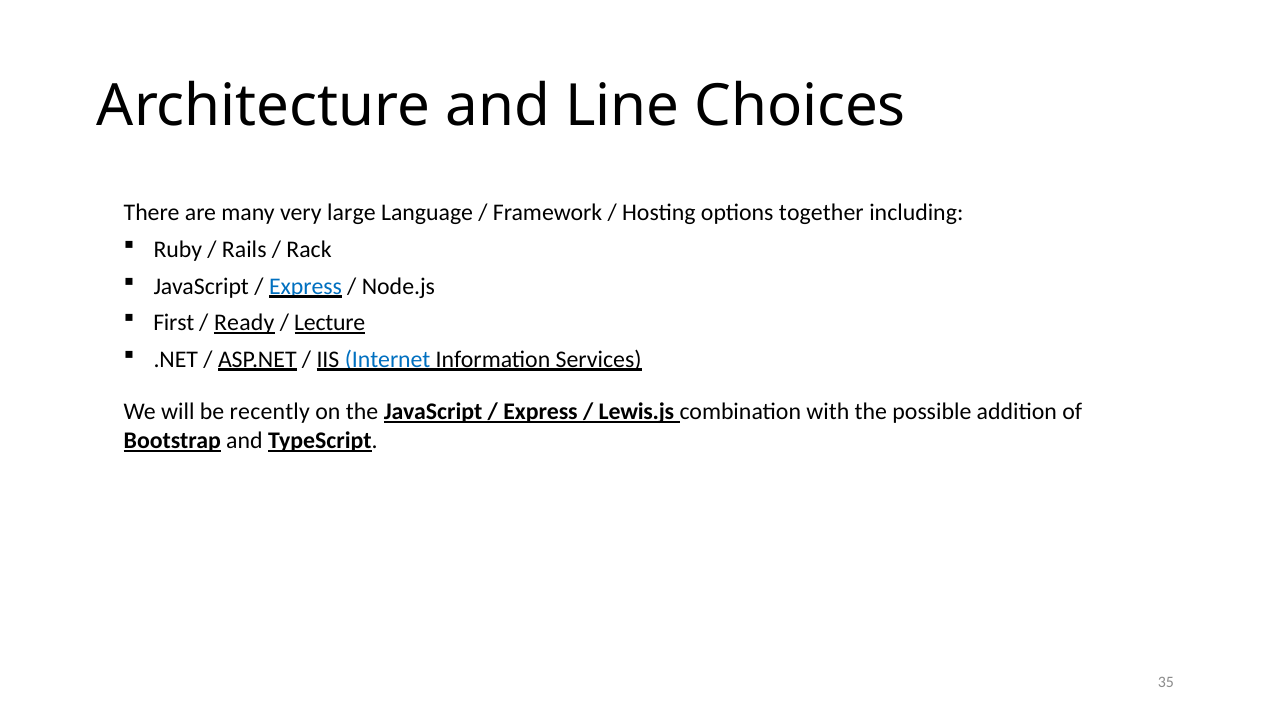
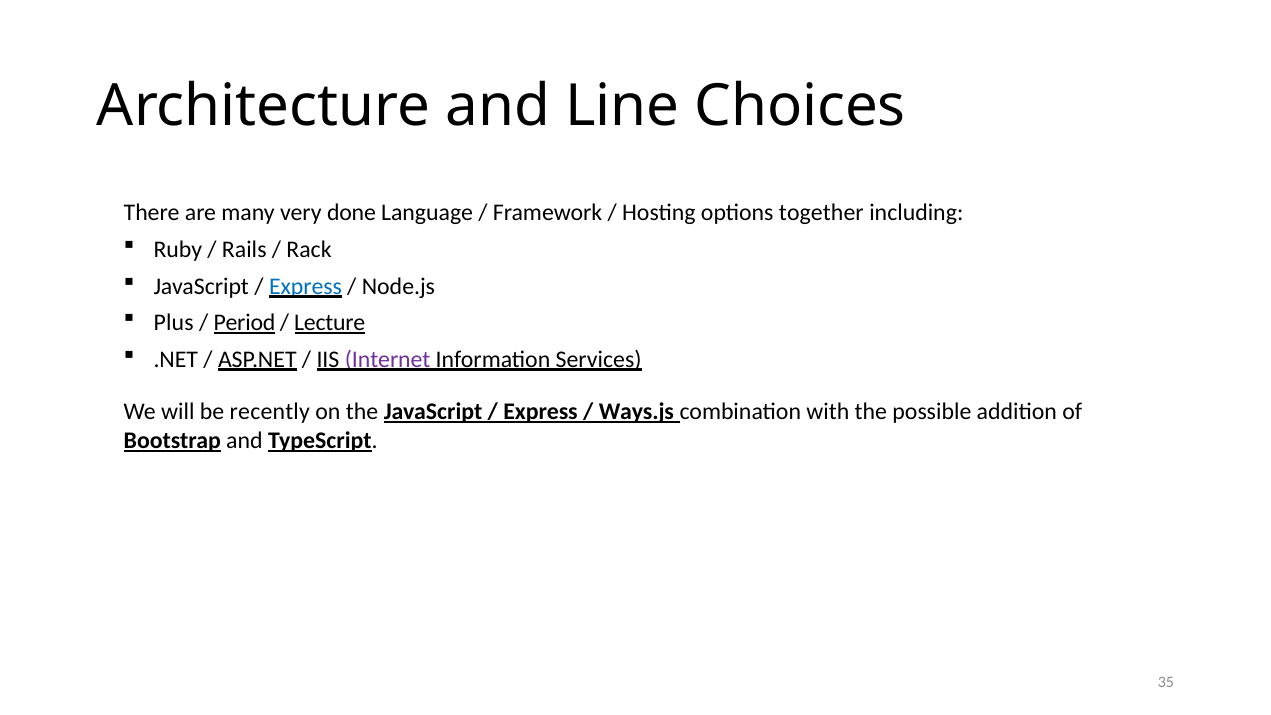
large: large -> done
First: First -> Plus
Ready: Ready -> Period
Internet colour: blue -> purple
Lewis.js: Lewis.js -> Ways.js
